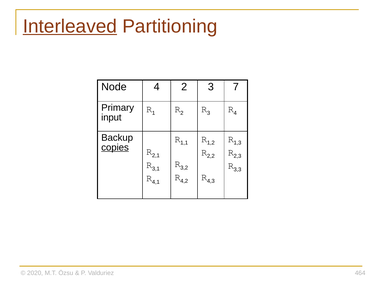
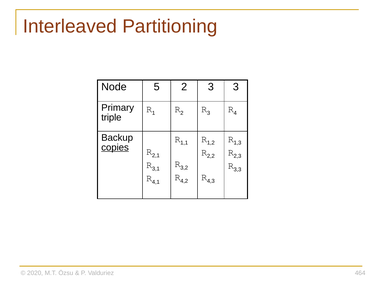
Interleaved underline: present -> none
Node 4: 4 -> 5
3 7: 7 -> 3
input: input -> triple
